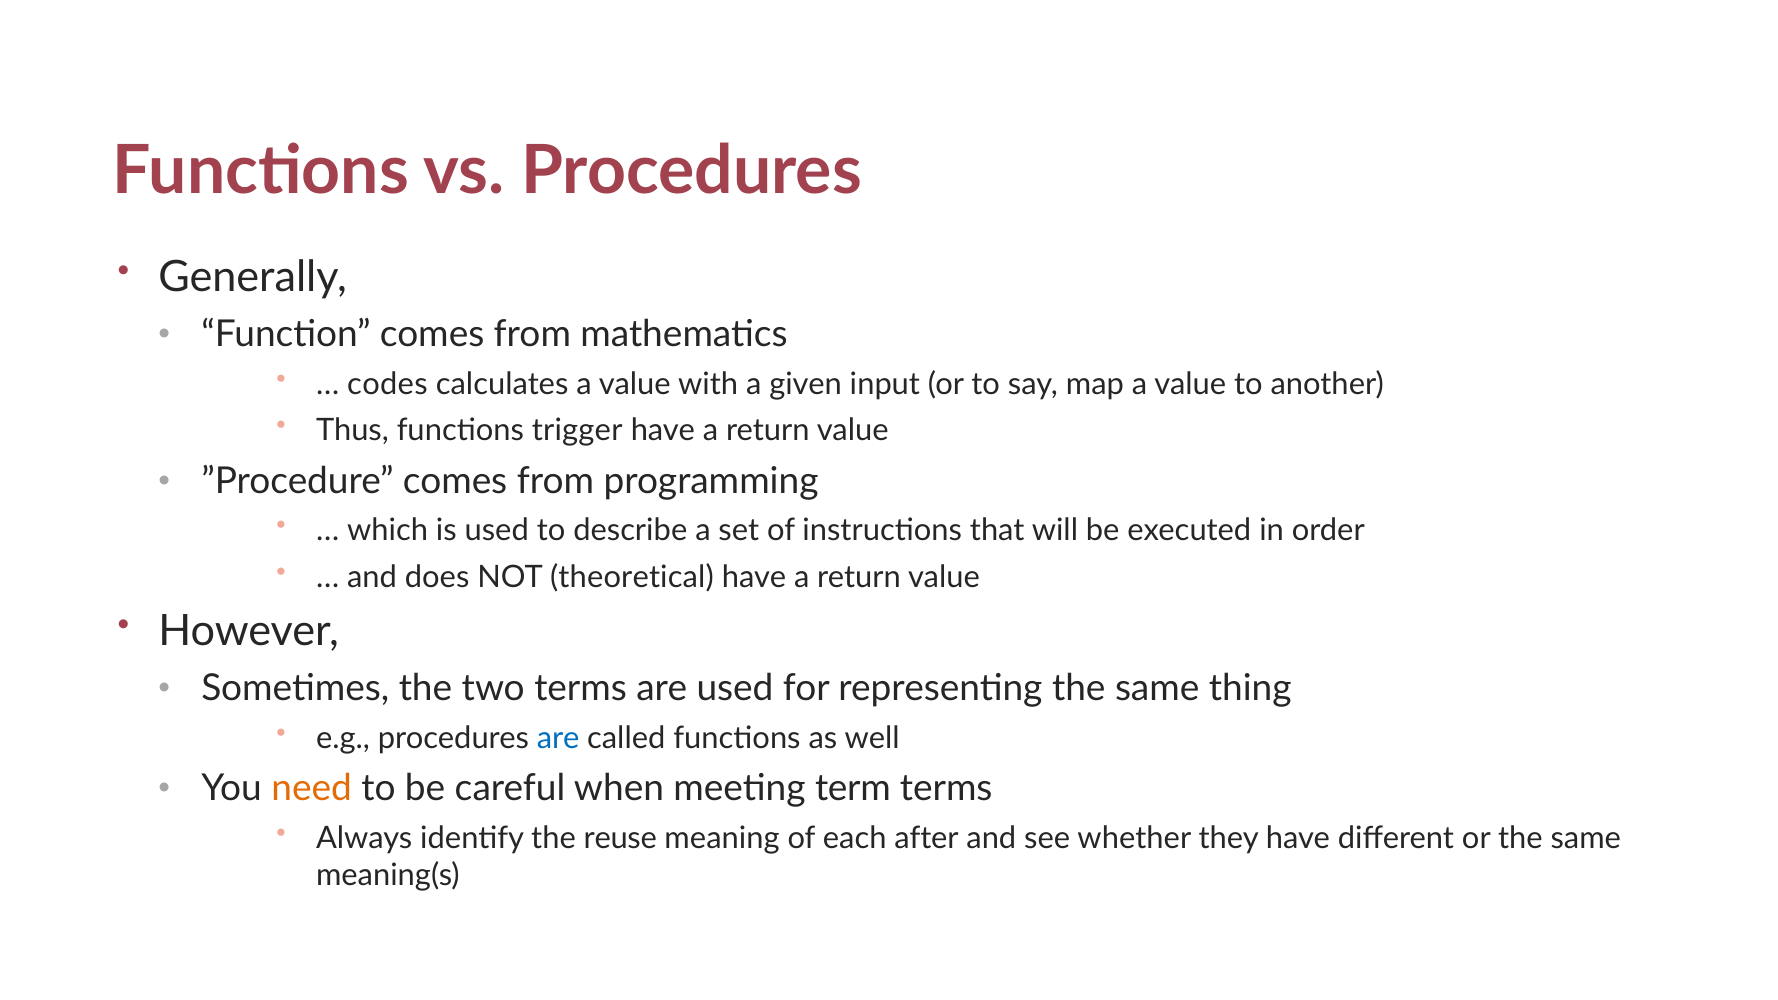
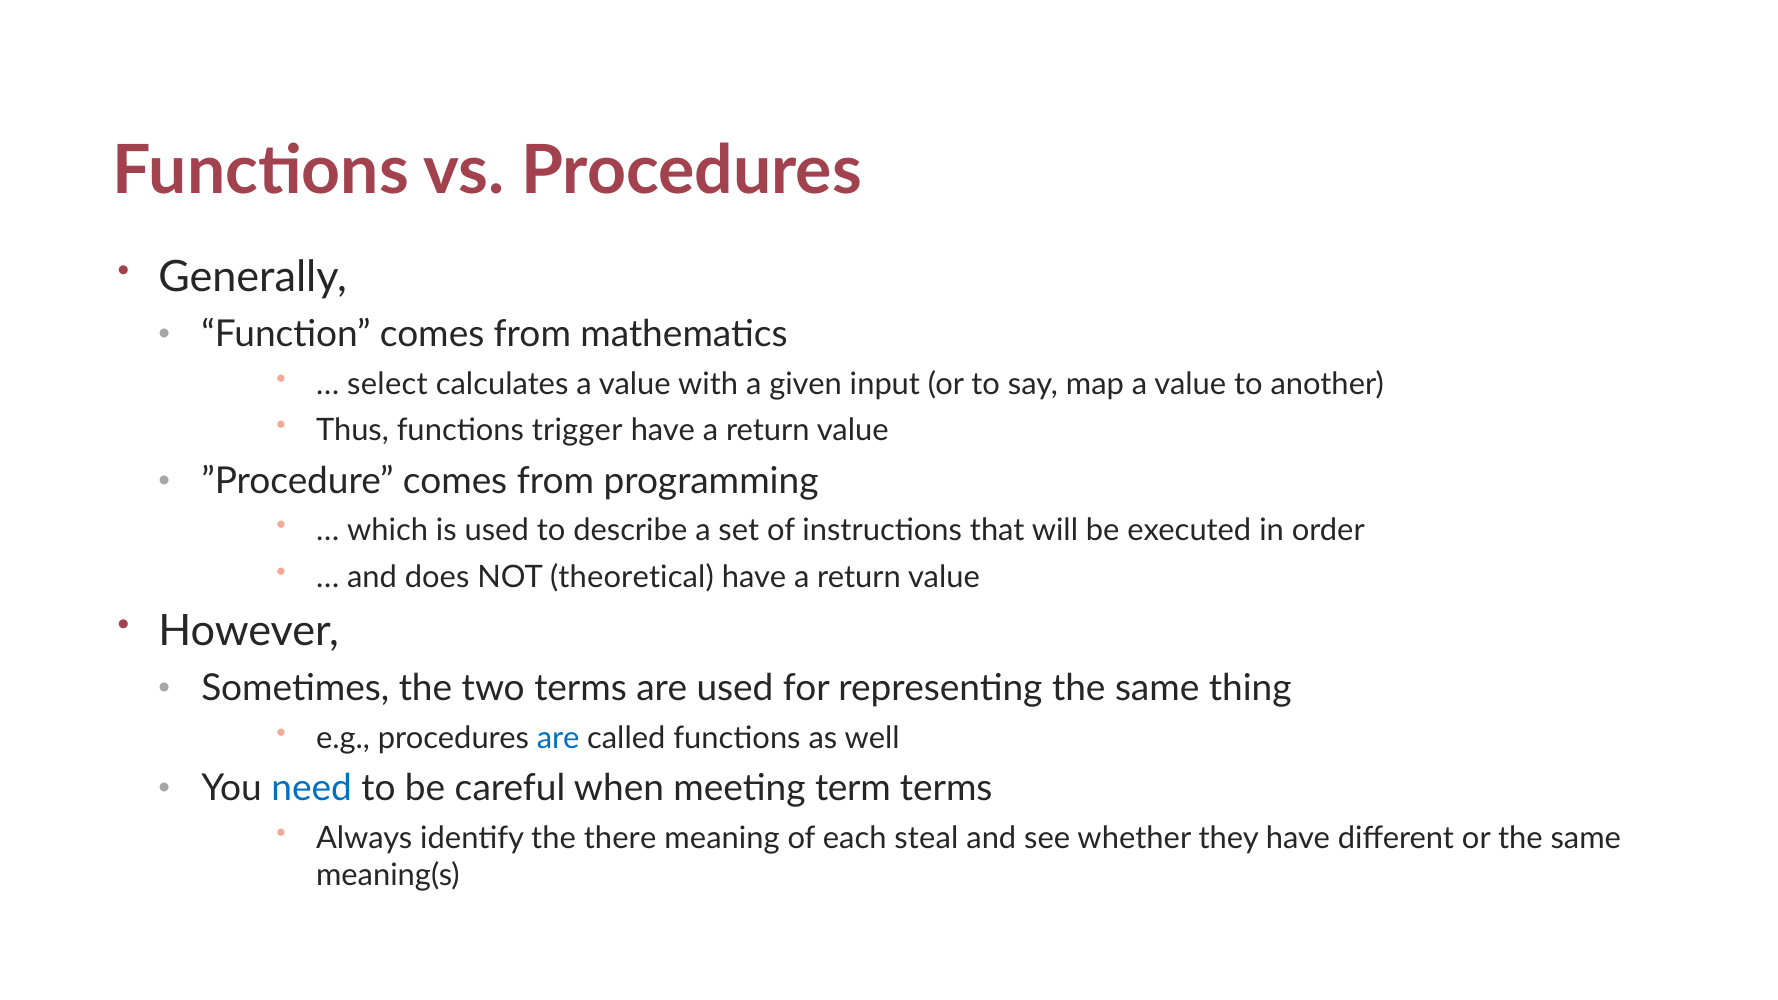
codes: codes -> select
need colour: orange -> blue
reuse: reuse -> there
after: after -> steal
